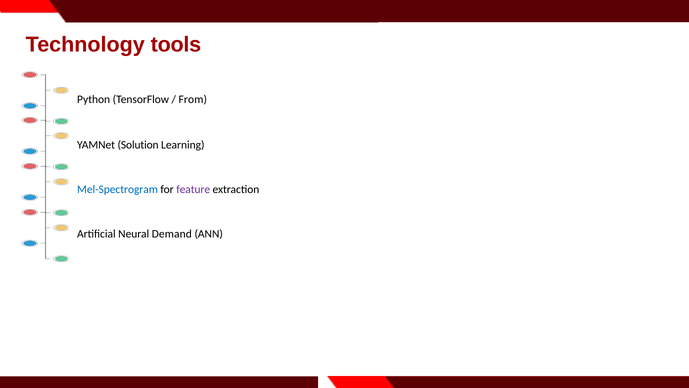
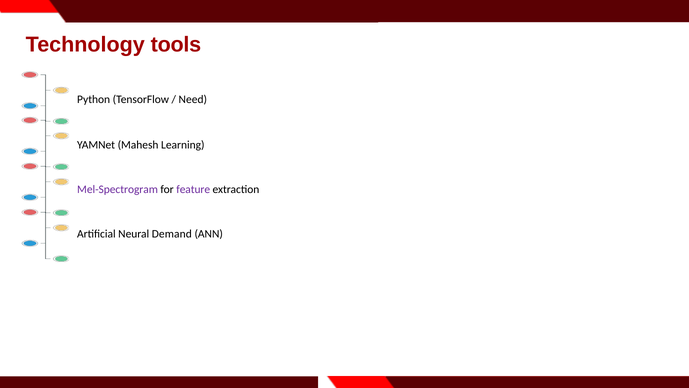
From: From -> Need
Solution: Solution -> Mahesh
Mel-Spectrogram colour: blue -> purple
